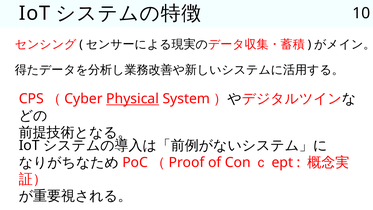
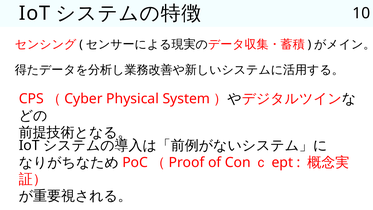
Physical underline: present -> none
